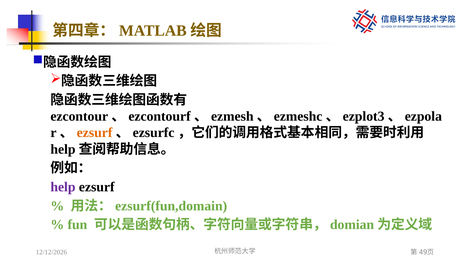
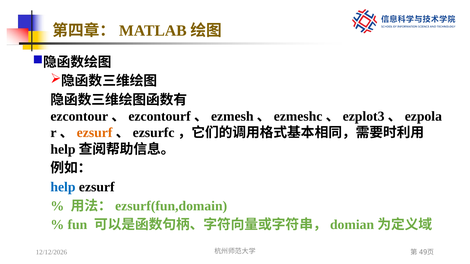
help at (63, 187) colour: purple -> blue
